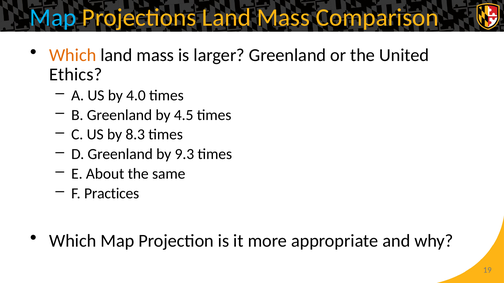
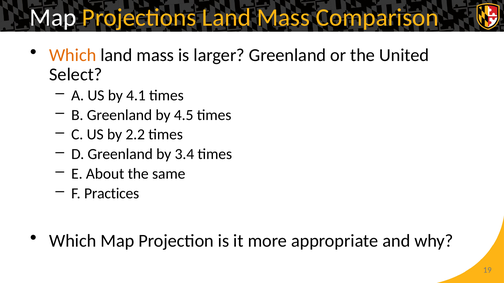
Map at (53, 17) colour: light blue -> white
Ethics: Ethics -> Select
4.0: 4.0 -> 4.1
8.3: 8.3 -> 2.2
9.3: 9.3 -> 3.4
